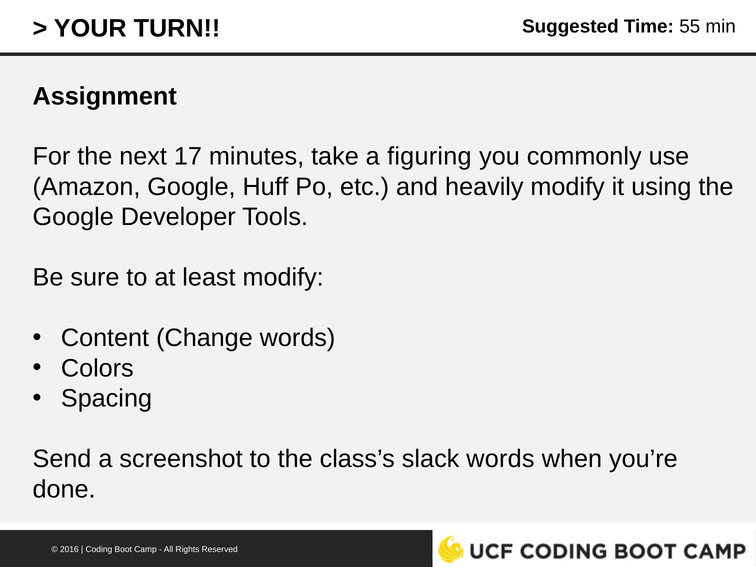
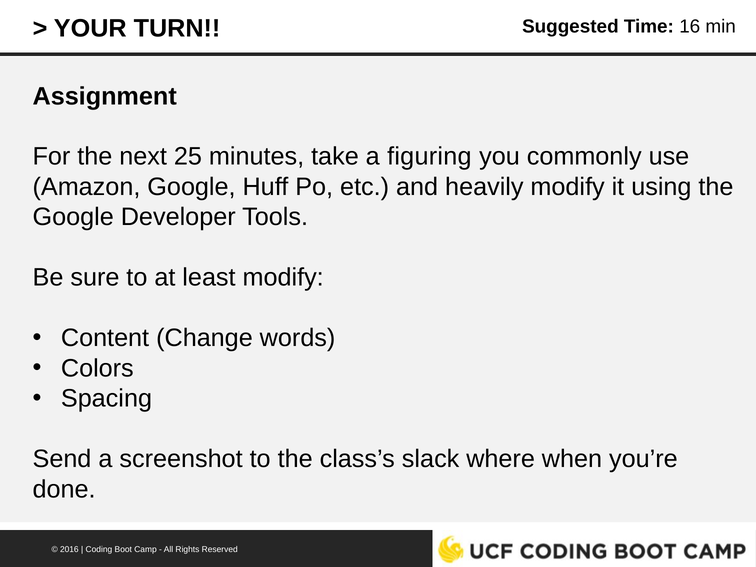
55: 55 -> 16
17: 17 -> 25
slack words: words -> where
